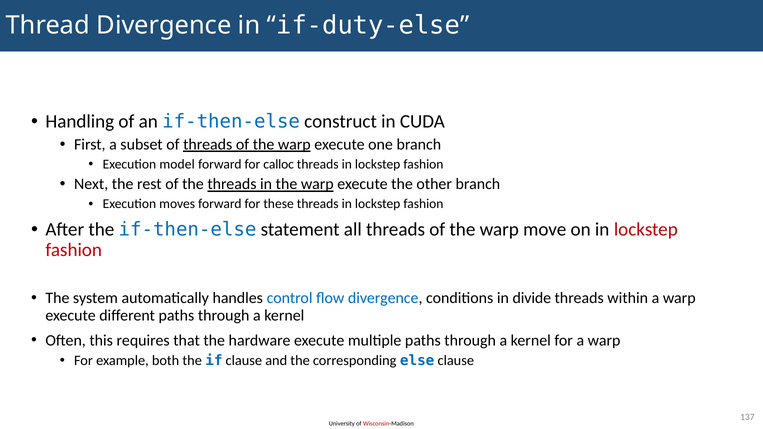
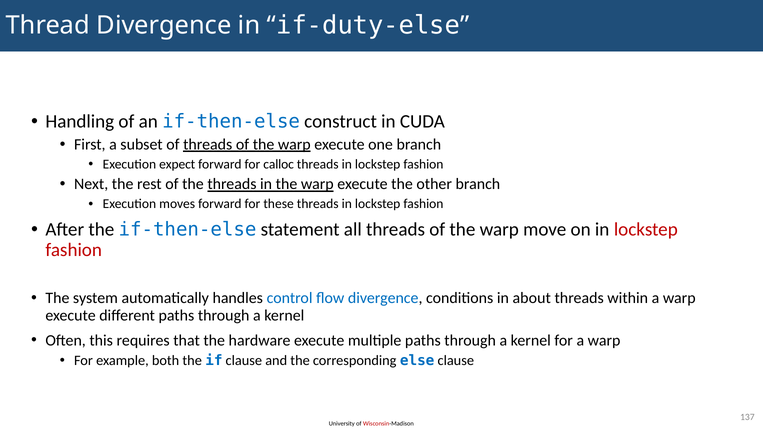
model: model -> expect
divide: divide -> about
